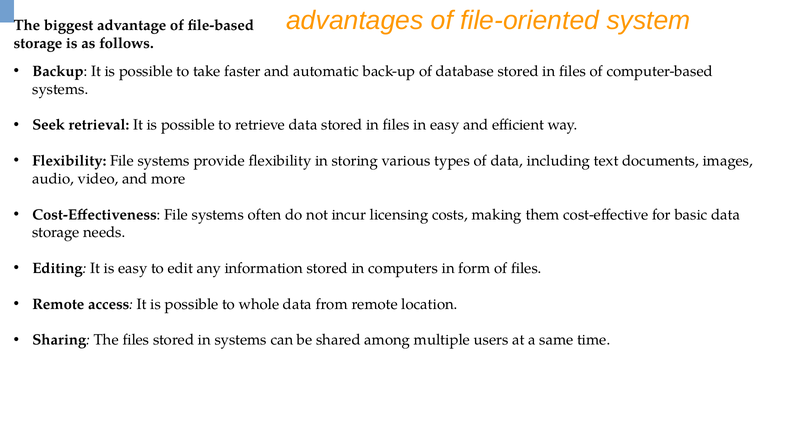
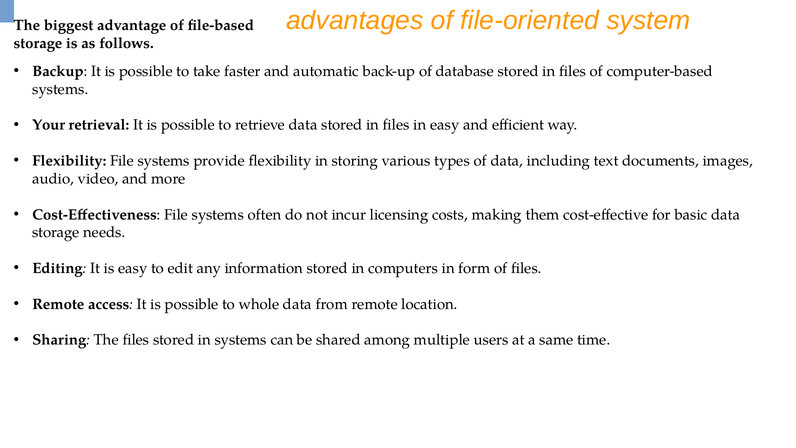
Seek: Seek -> Your
